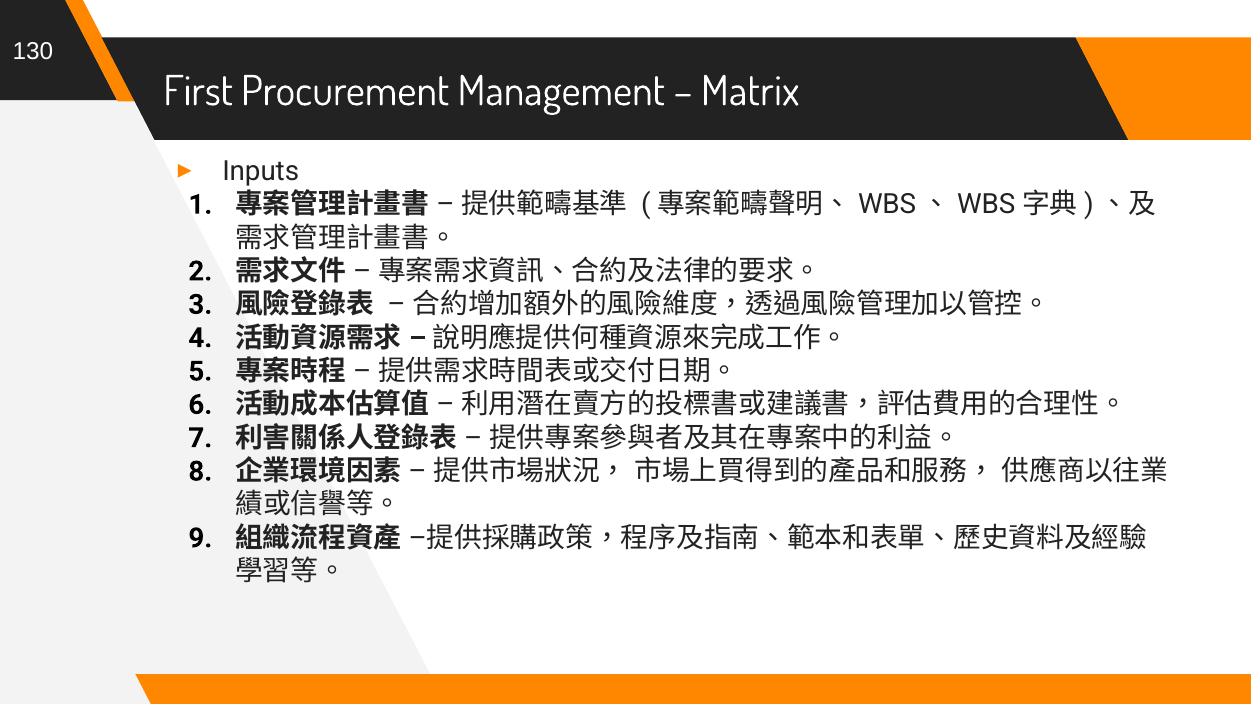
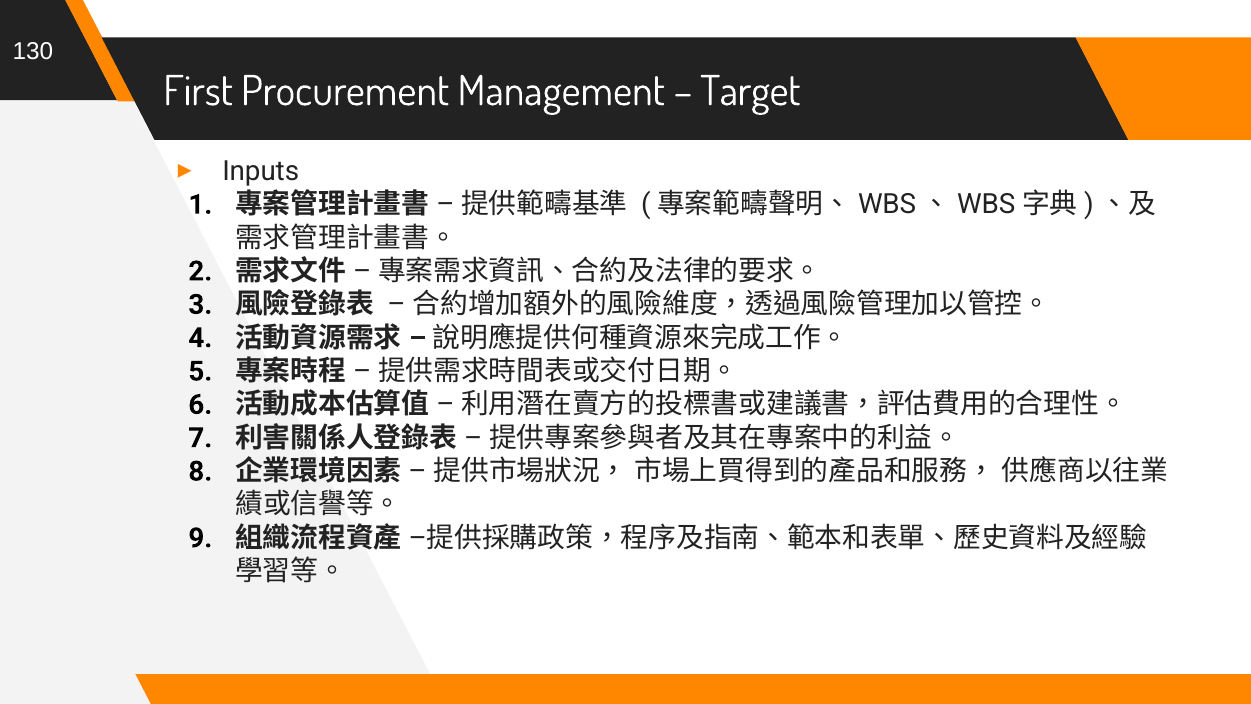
Matrix: Matrix -> Target
